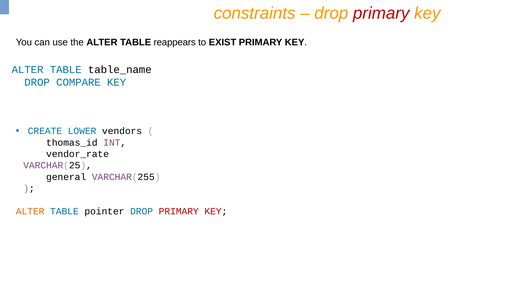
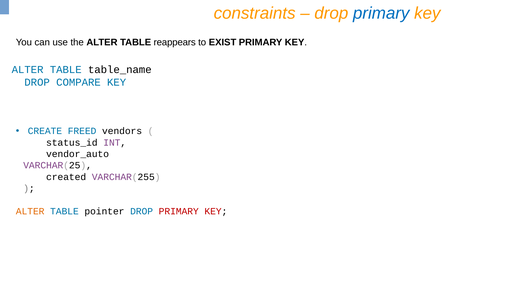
primary at (381, 13) colour: red -> blue
LOWER: LOWER -> FREED
thomas_id: thomas_id -> status_id
vendor_rate: vendor_rate -> vendor_auto
general: general -> created
